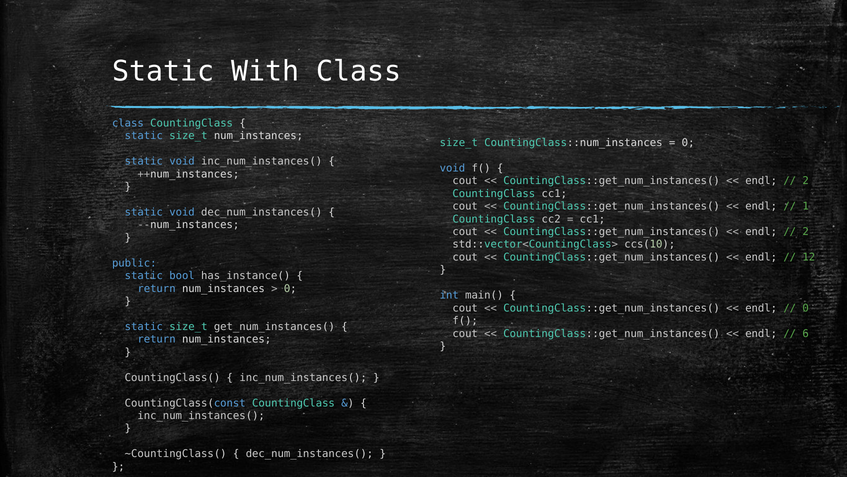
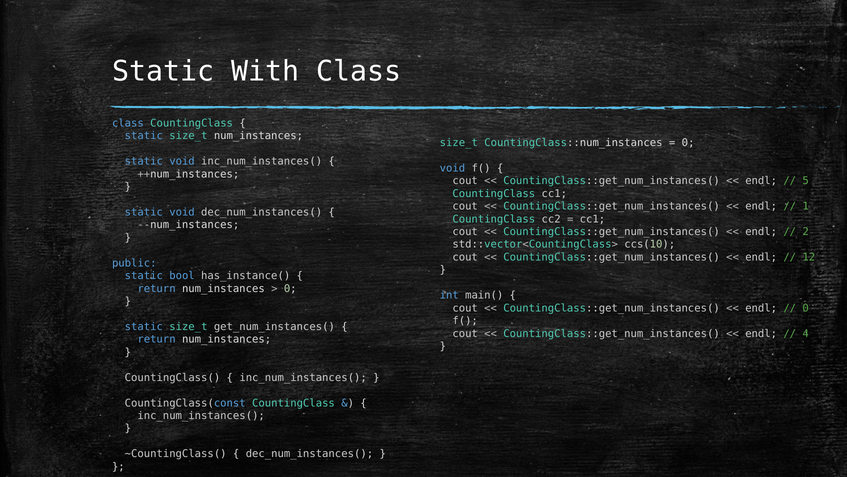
2 at (806, 181): 2 -> 5
6: 6 -> 4
